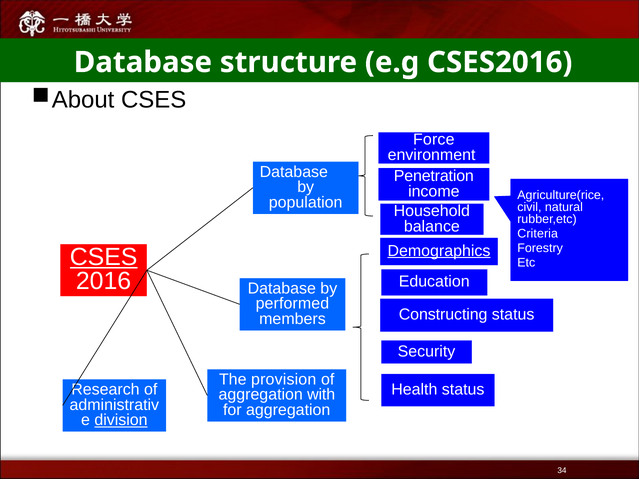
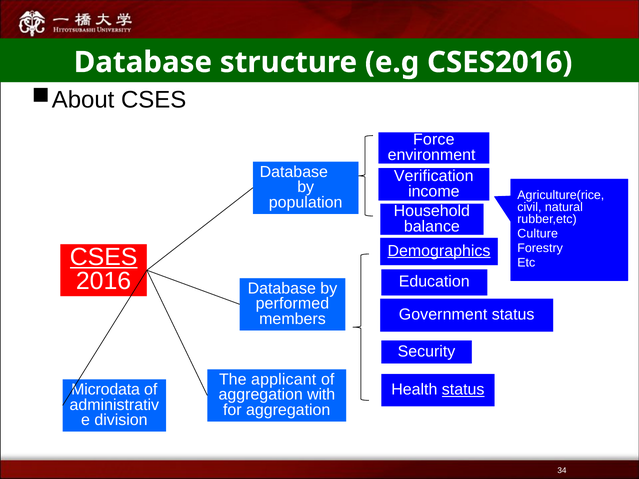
Penetration: Penetration -> Verification
Criteria: Criteria -> Culture
Constructing: Constructing -> Government
provision: provision -> applicant
Research: Research -> Microdata
status at (463, 390) underline: none -> present
division underline: present -> none
